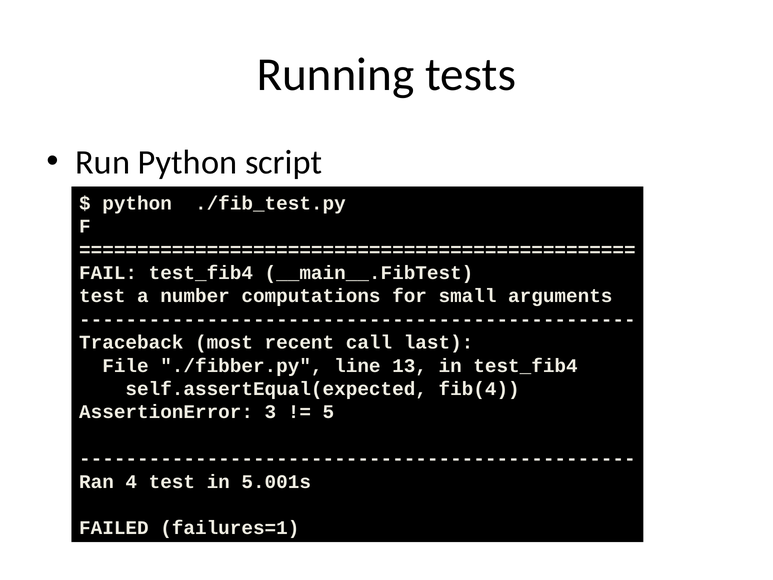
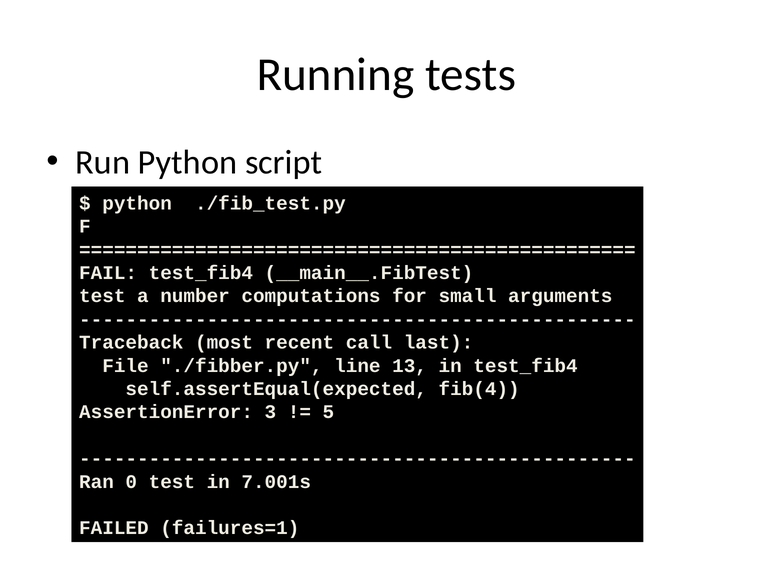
4: 4 -> 0
5.001s: 5.001s -> 7.001s
